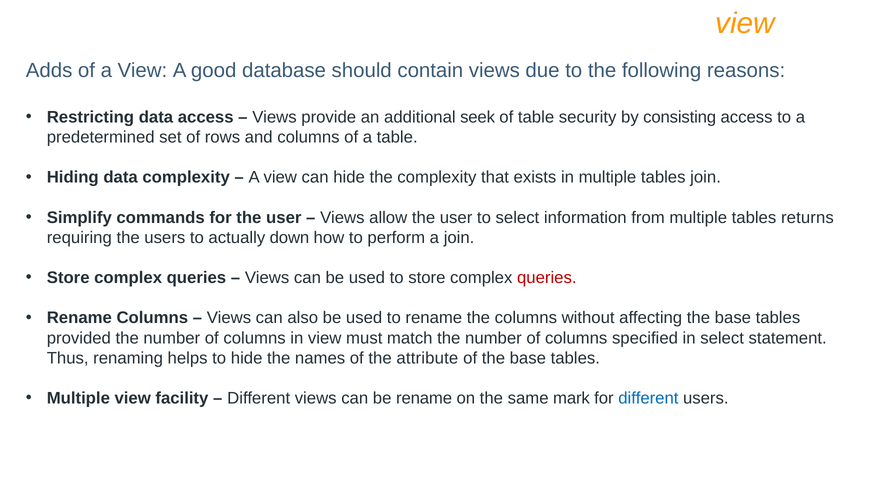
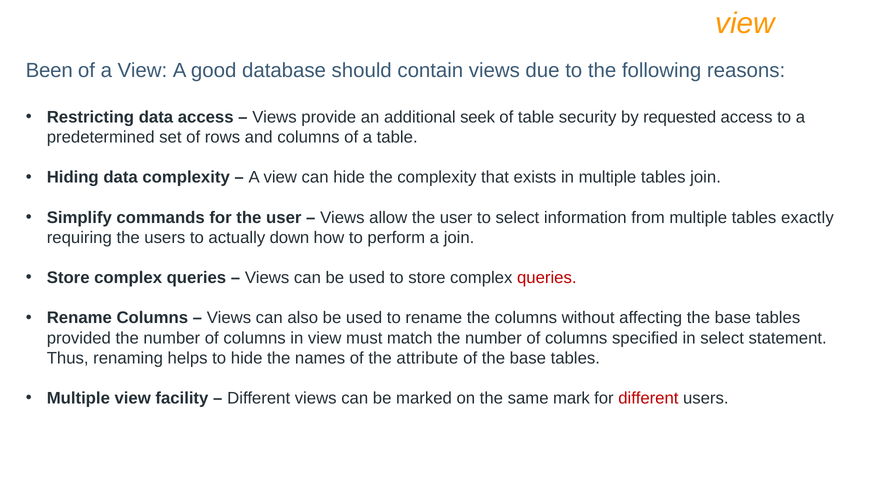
Adds: Adds -> Been
consisting: consisting -> requested
returns: returns -> exactly
be rename: rename -> marked
different at (648, 399) colour: blue -> red
